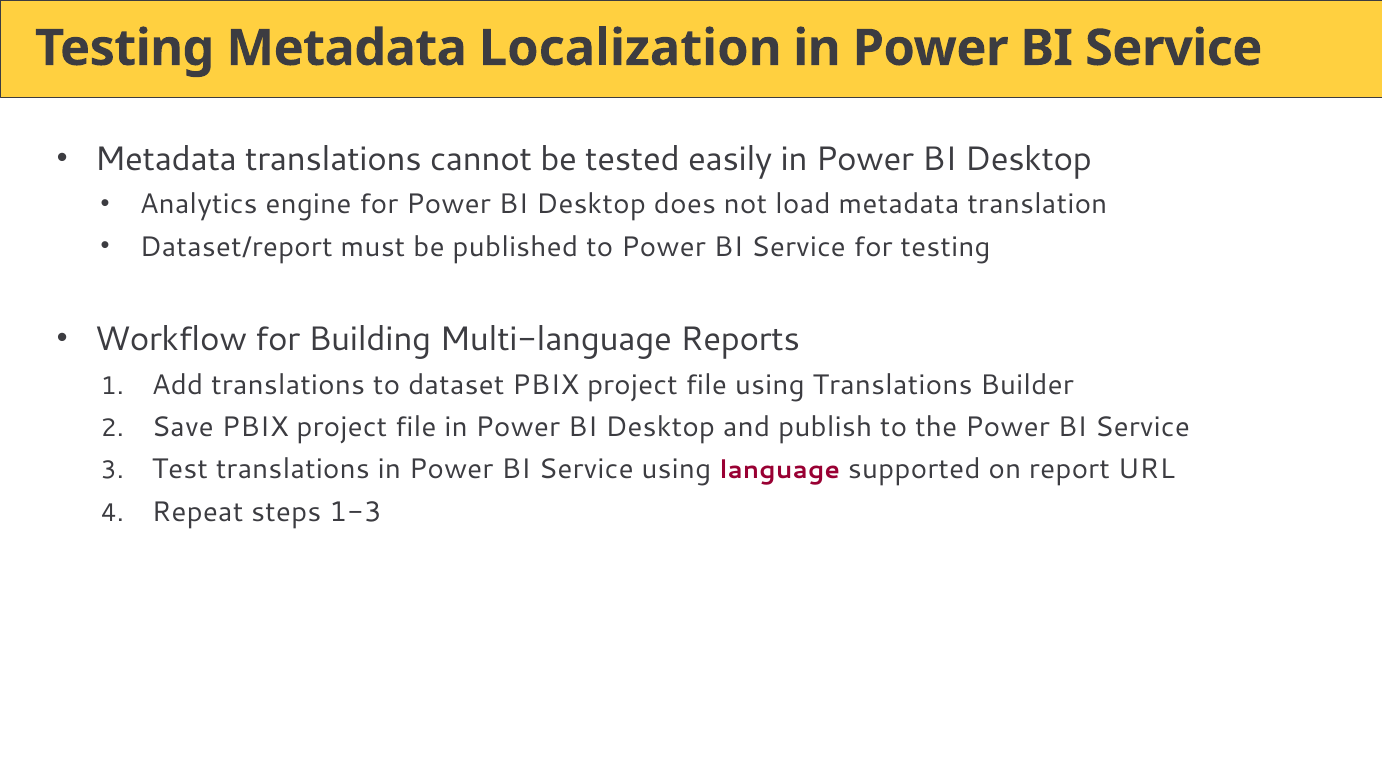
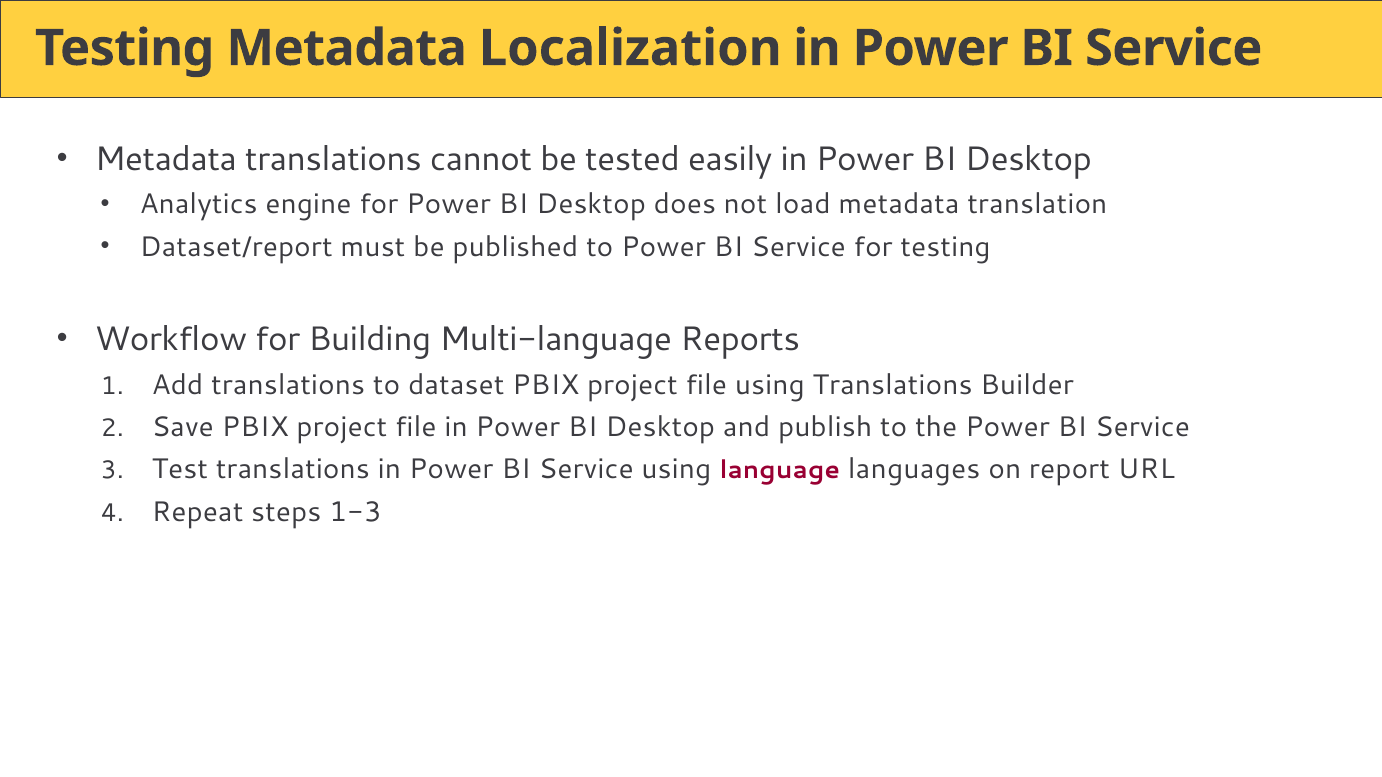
supported: supported -> languages
